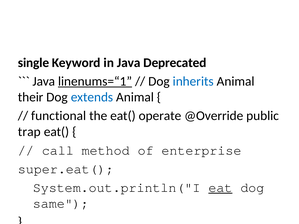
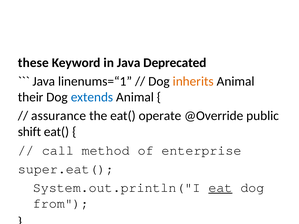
single: single -> these
linenums=“1 underline: present -> none
inherits colour: blue -> orange
functional: functional -> assurance
trap: trap -> shift
same: same -> from
